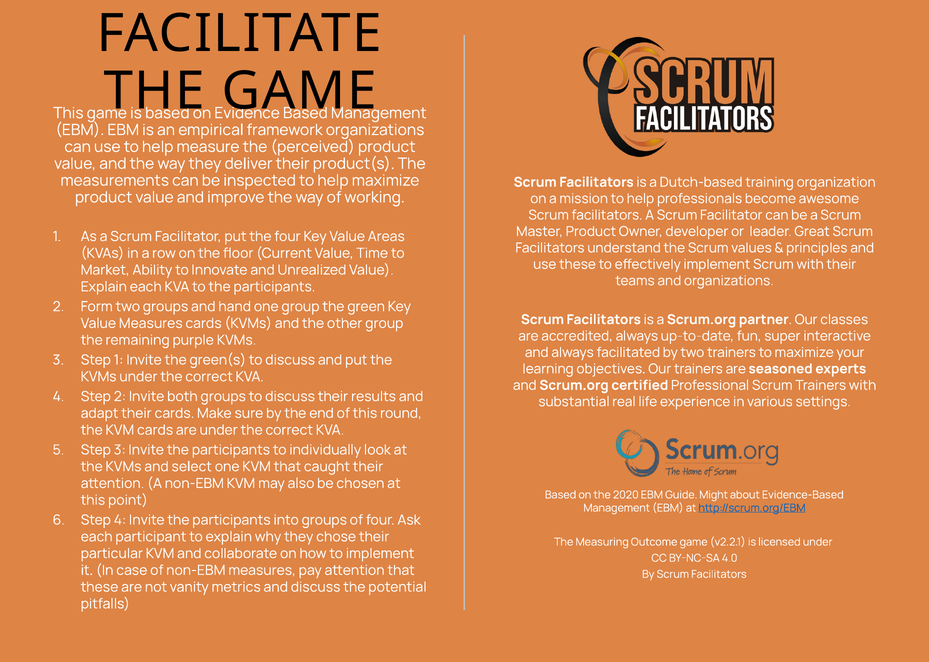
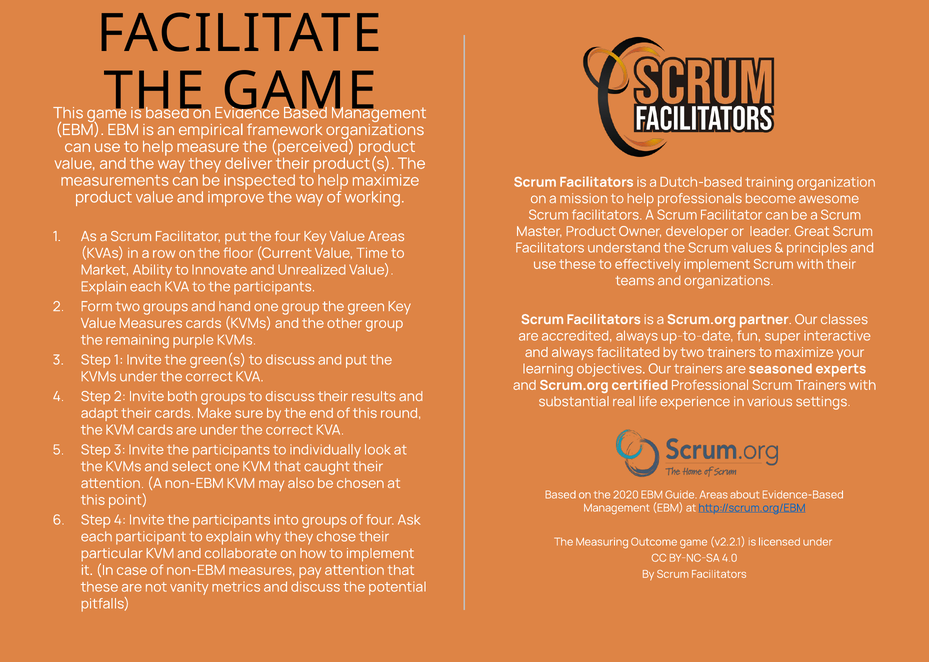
Guide Might: Might -> Areas
